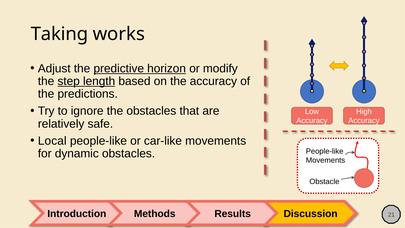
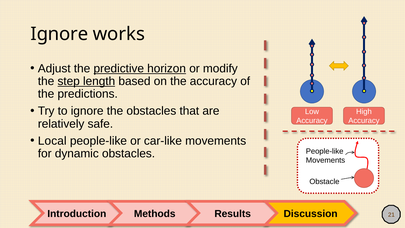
Taking at (59, 34): Taking -> Ignore
